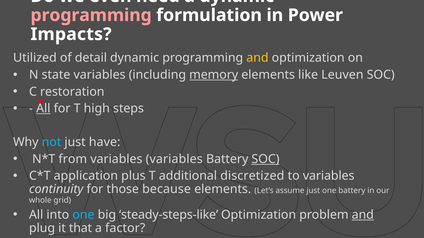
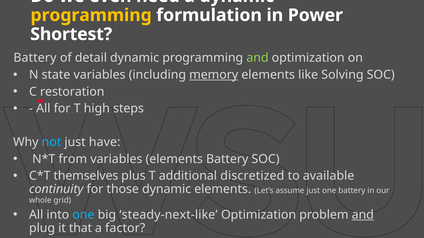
programming at (91, 15) colour: pink -> yellow
Impacts: Impacts -> Shortest
Utilized at (35, 58): Utilized -> Battery
and at (257, 58) colour: yellow -> light green
Leuven: Leuven -> Solving
All at (43, 109) underline: present -> none
variables variables: variables -> elements
SOC at (265, 159) underline: present -> none
application: application -> themselves
to variables: variables -> available
those because: because -> dynamic
steady-steps-like: steady-steps-like -> steady-next-like
